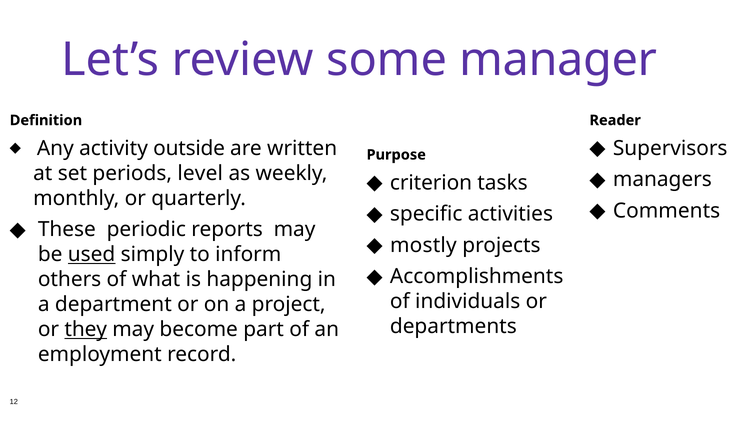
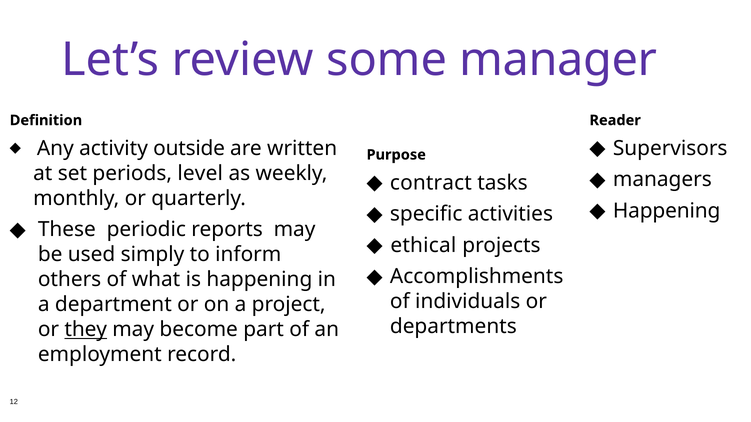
criterion: criterion -> contract
Comments at (667, 211): Comments -> Happening
mostly: mostly -> ethical
used underline: present -> none
